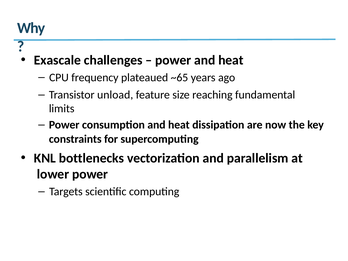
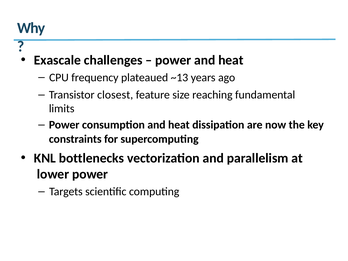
~65: ~65 -> ~13
unload: unload -> closest
